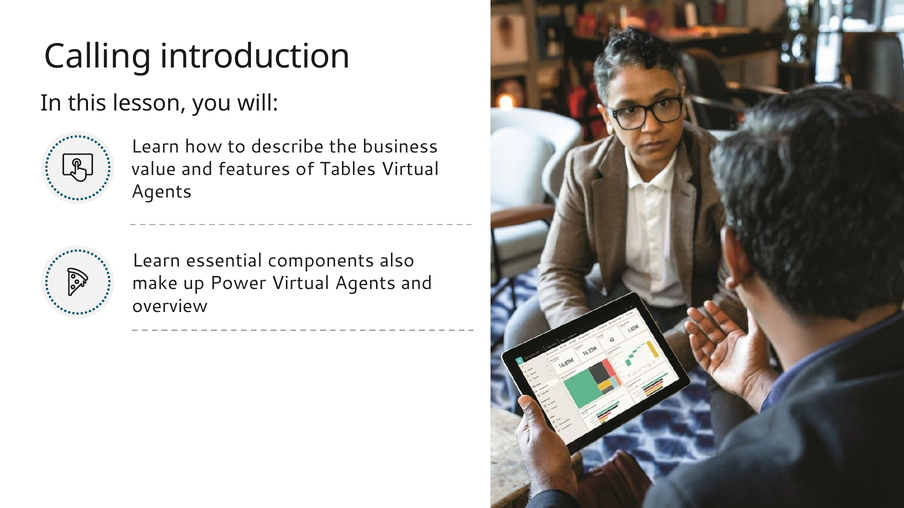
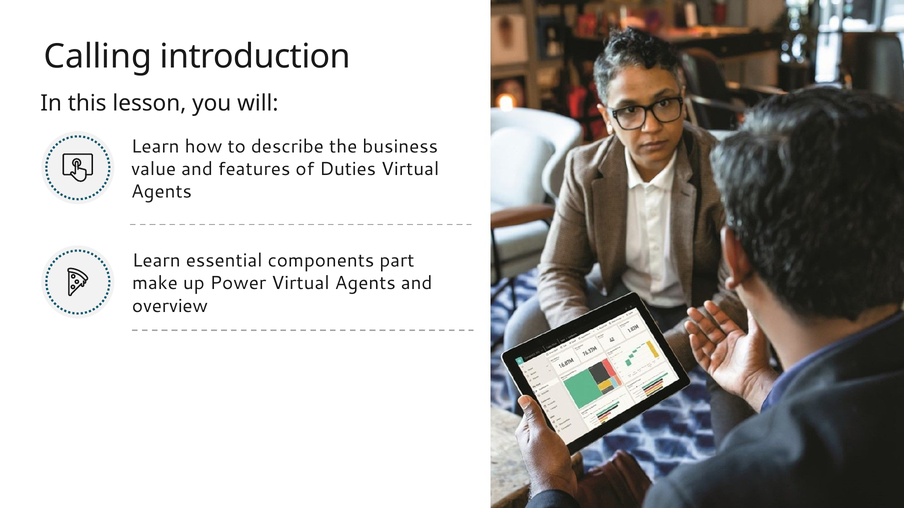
Tables: Tables -> Duties
also: also -> part
